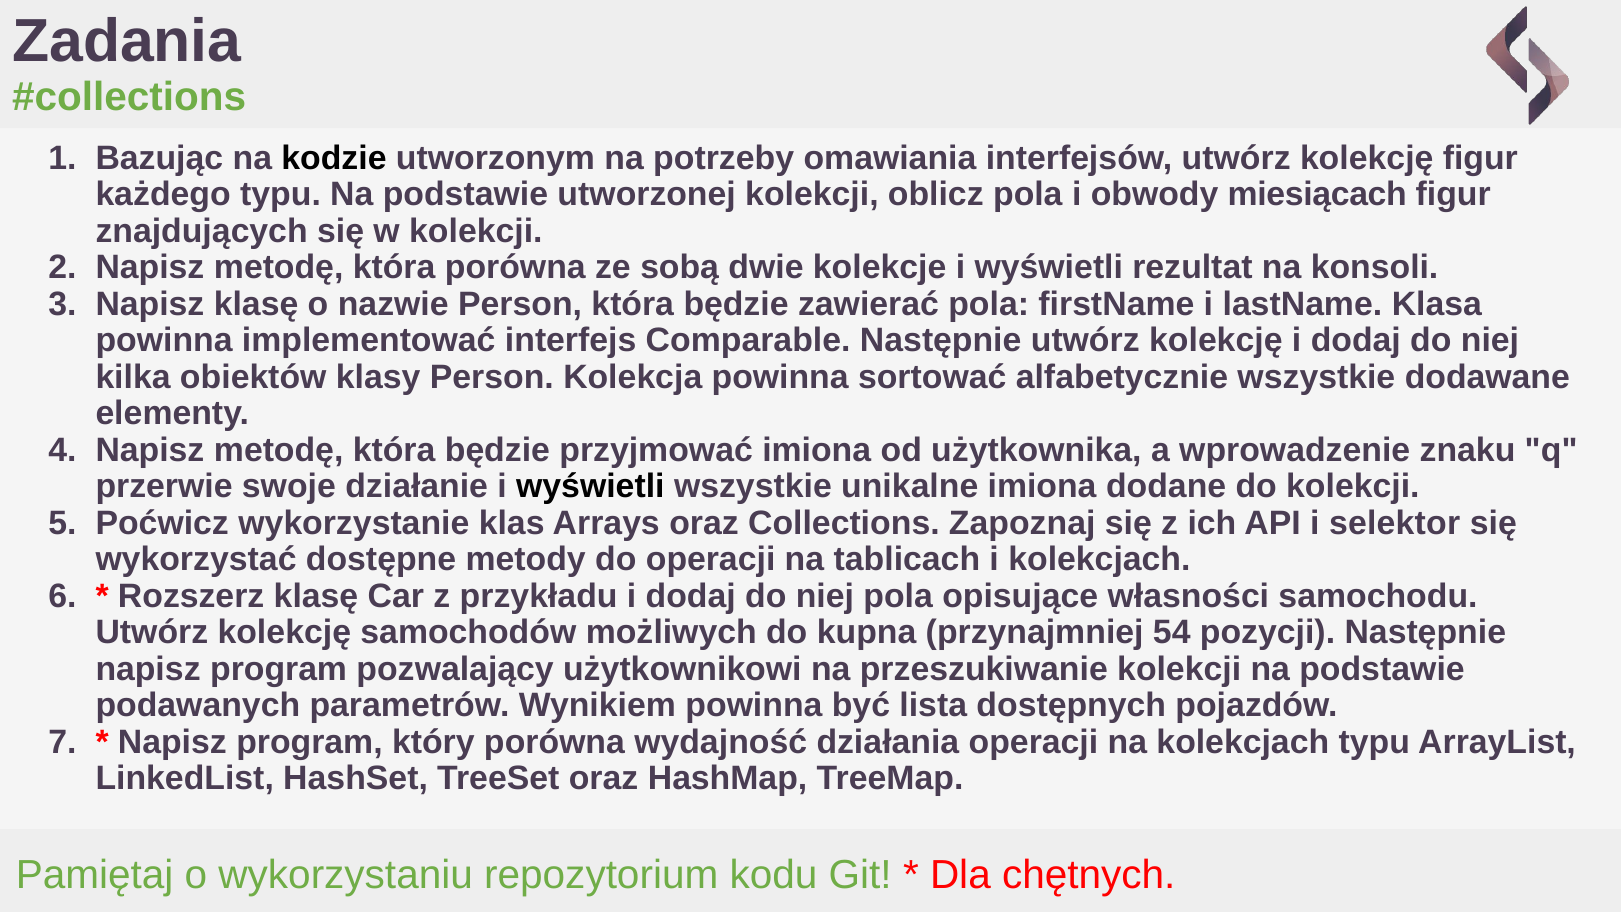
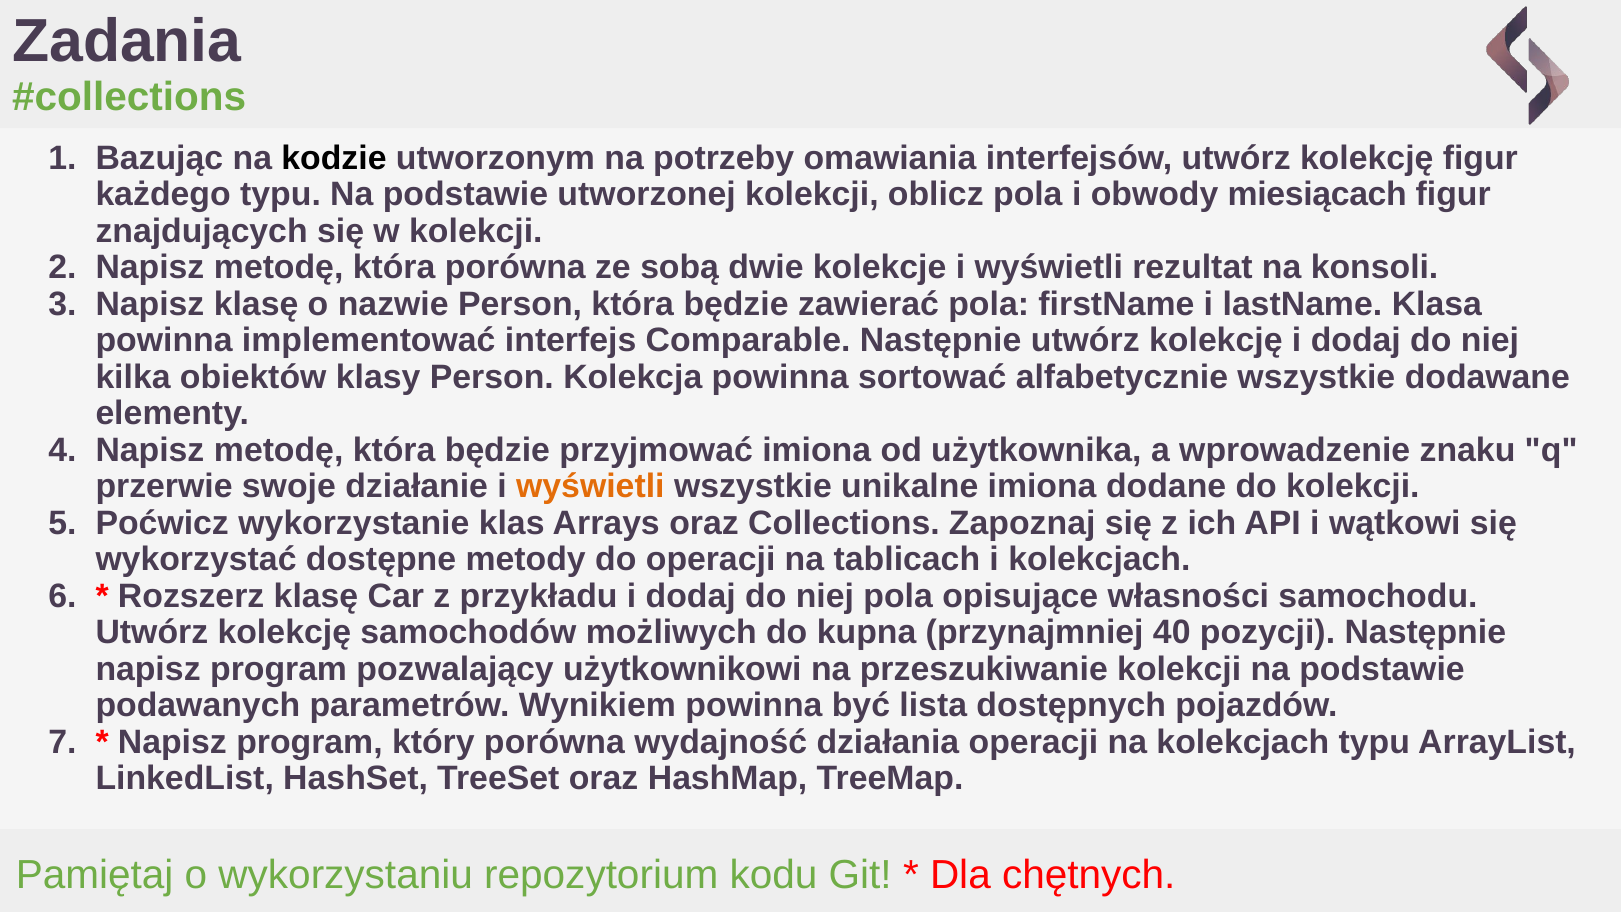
wyświetli at (590, 486) colour: black -> orange
selektor: selektor -> wątkowi
54: 54 -> 40
